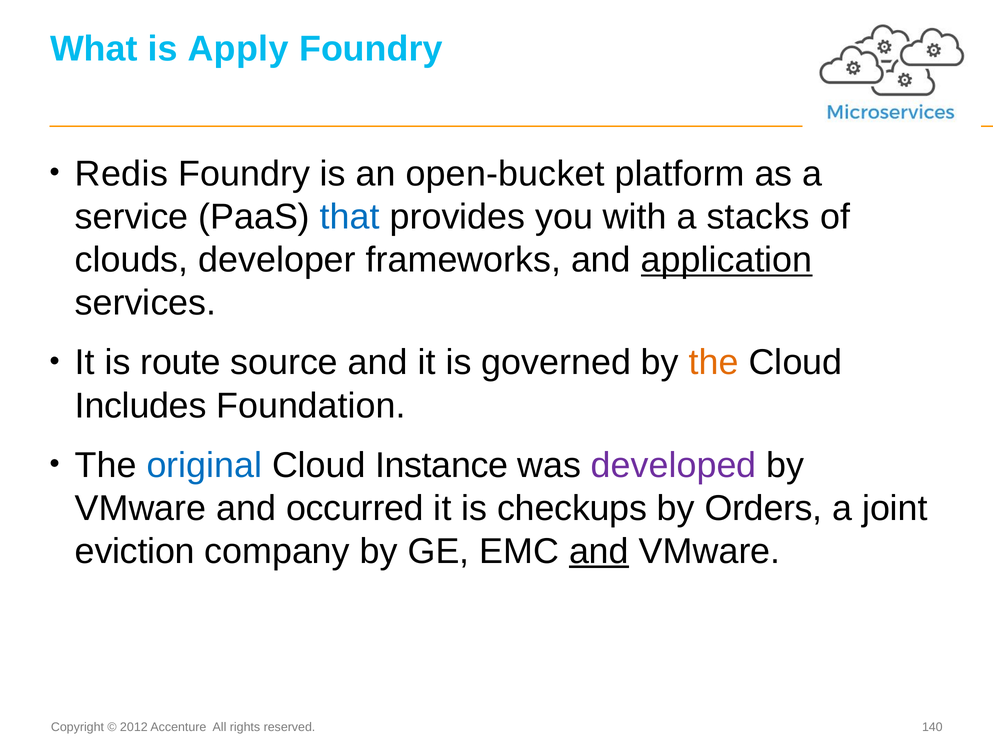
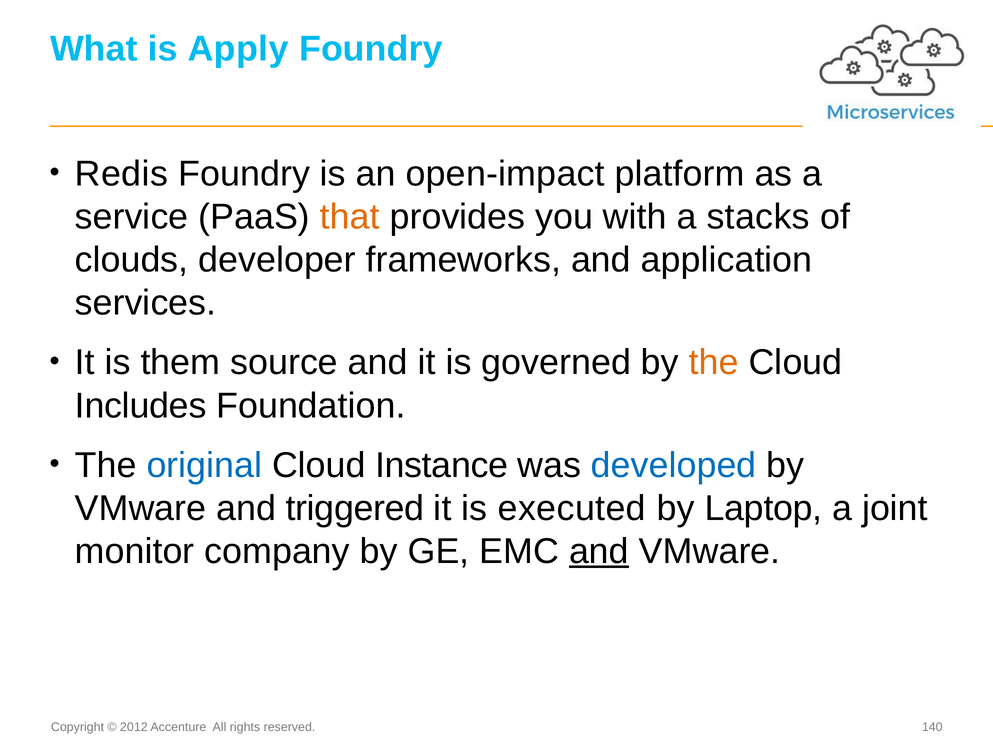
open-bucket: open-bucket -> open-impact
that colour: blue -> orange
application underline: present -> none
route: route -> them
developed colour: purple -> blue
occurred: occurred -> triggered
checkups: checkups -> executed
Orders: Orders -> Laptop
eviction: eviction -> monitor
